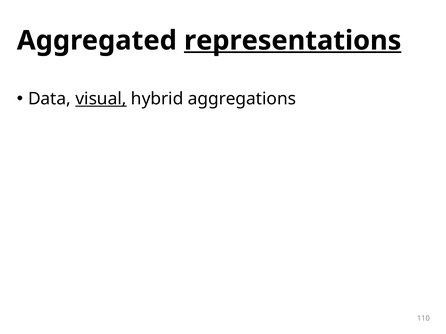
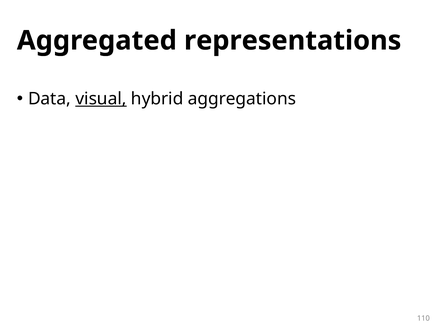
representations underline: present -> none
